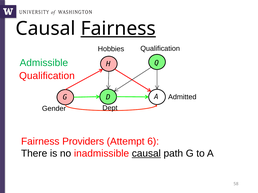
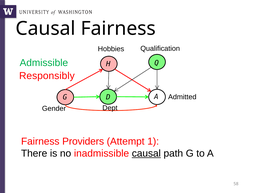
Fairness at (118, 29) underline: present -> none
Qualification at (47, 76): Qualification -> Responsibly
6: 6 -> 1
